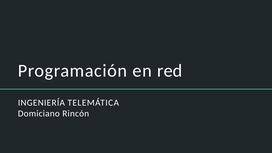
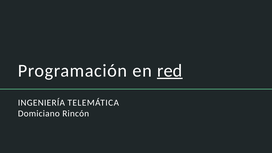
red underline: none -> present
